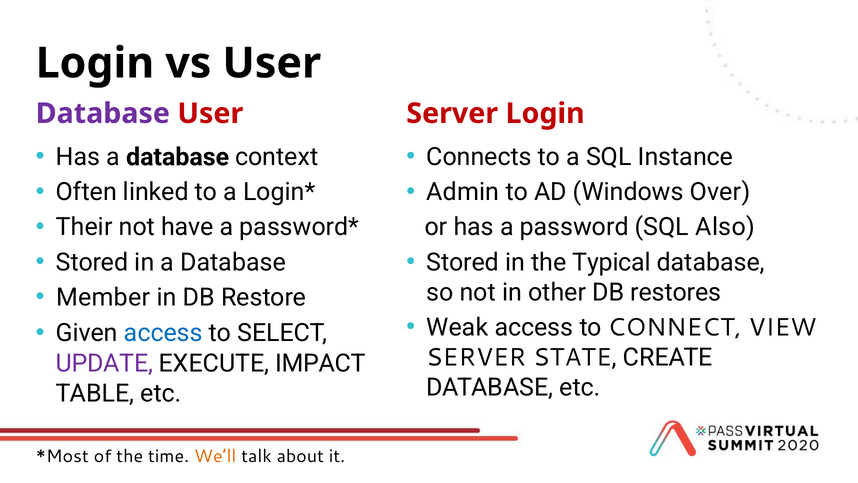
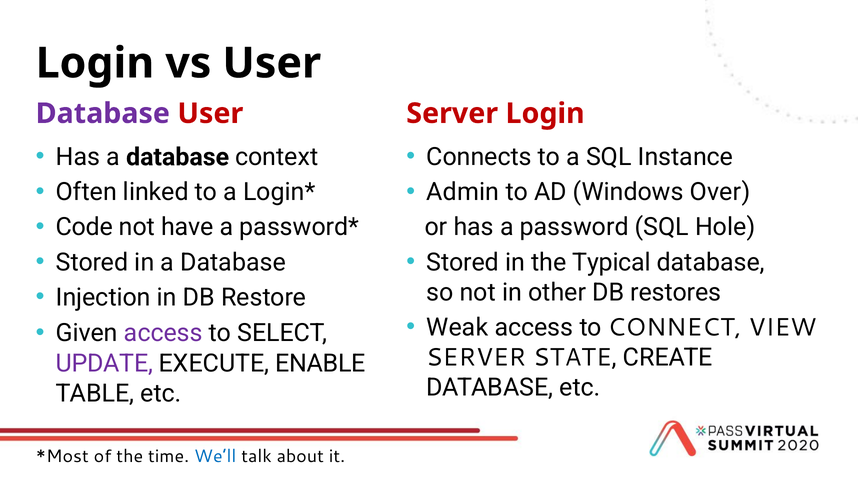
Their: Their -> Code
Also: Also -> Hole
Member: Member -> Injection
access at (163, 333) colour: blue -> purple
IMPACT: IMPACT -> ENABLE
We’ll colour: orange -> blue
